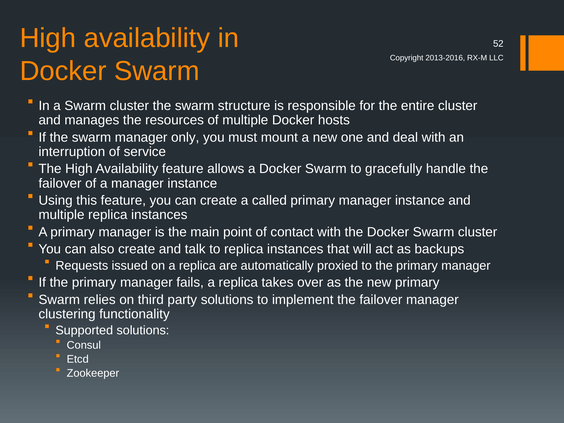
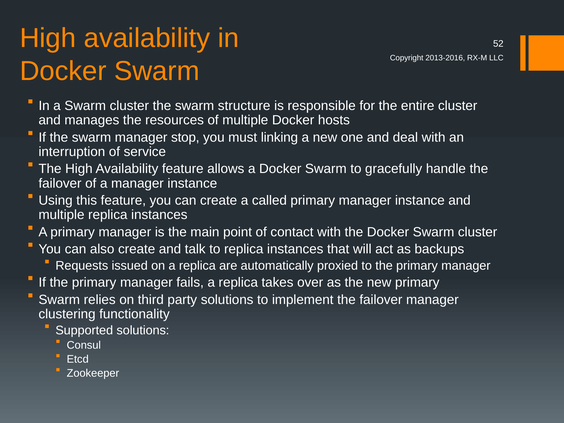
only: only -> stop
mount: mount -> linking
